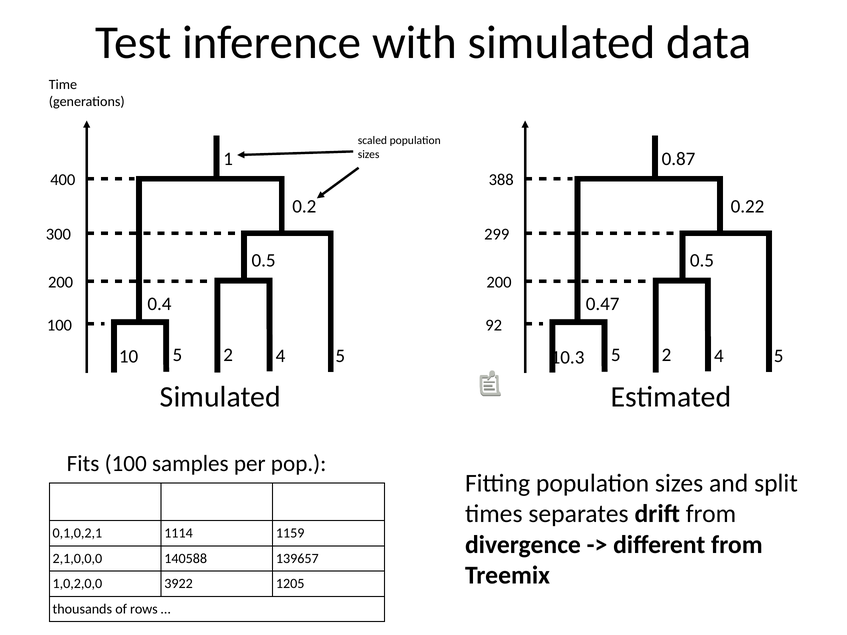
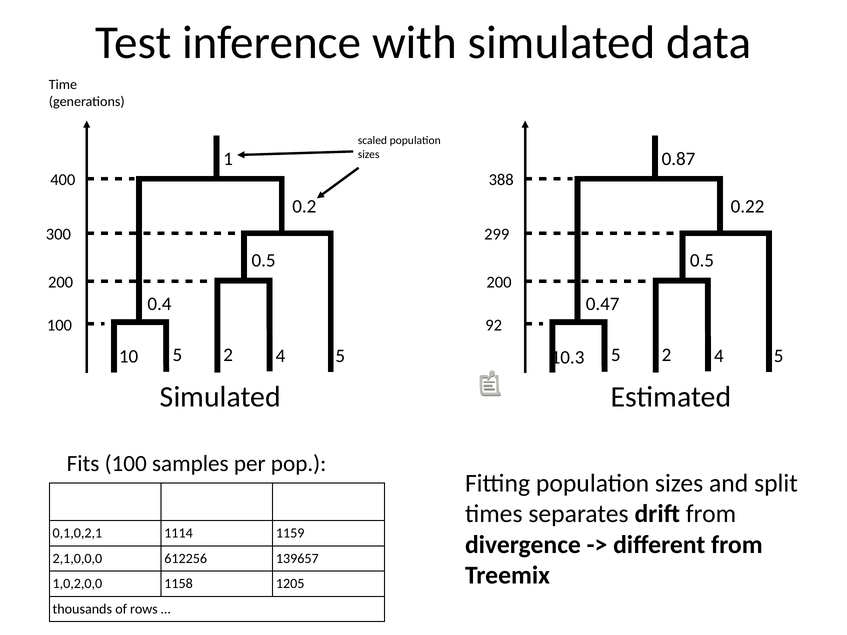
140588: 140588 -> 612256
3922: 3922 -> 1158
